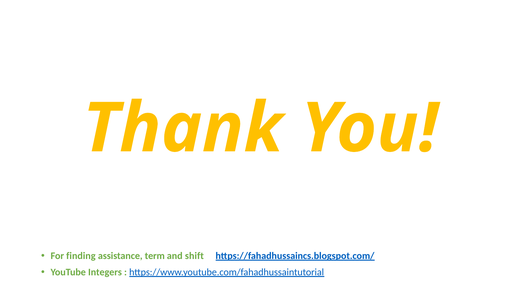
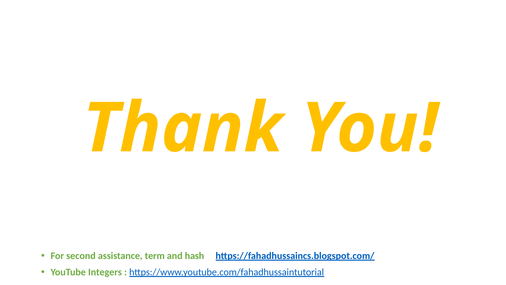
finding: finding -> second
shift: shift -> hash
